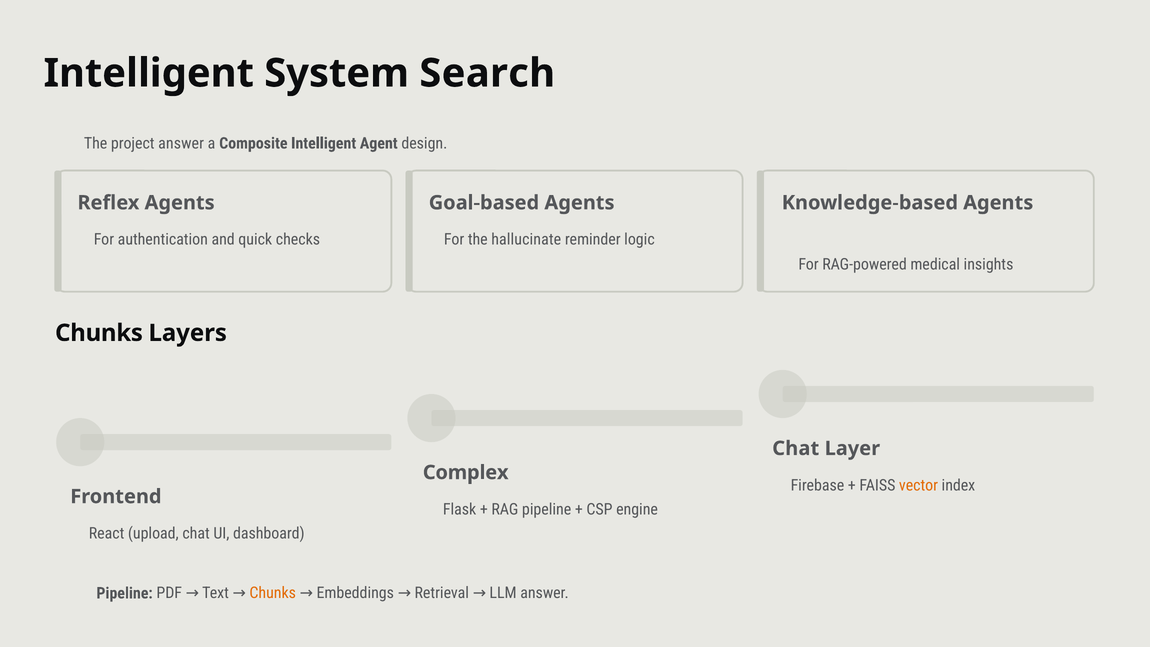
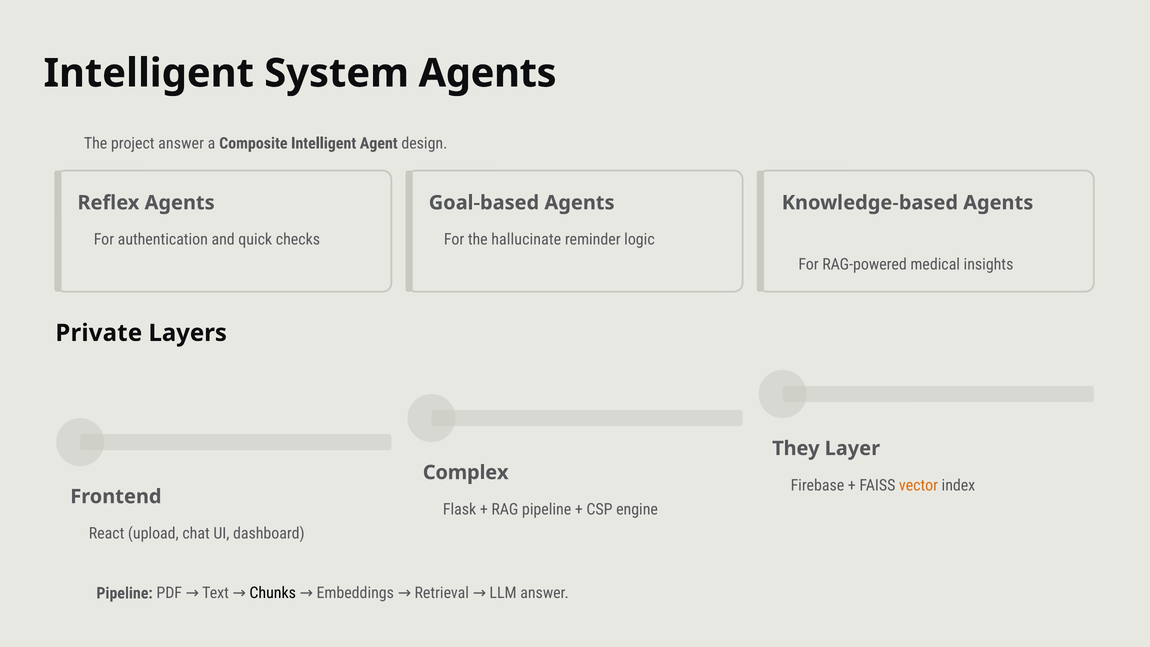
System Search: Search -> Agents
Chunks at (99, 333): Chunks -> Private
Chat at (796, 448): Chat -> They
Chunks at (273, 593) colour: orange -> black
